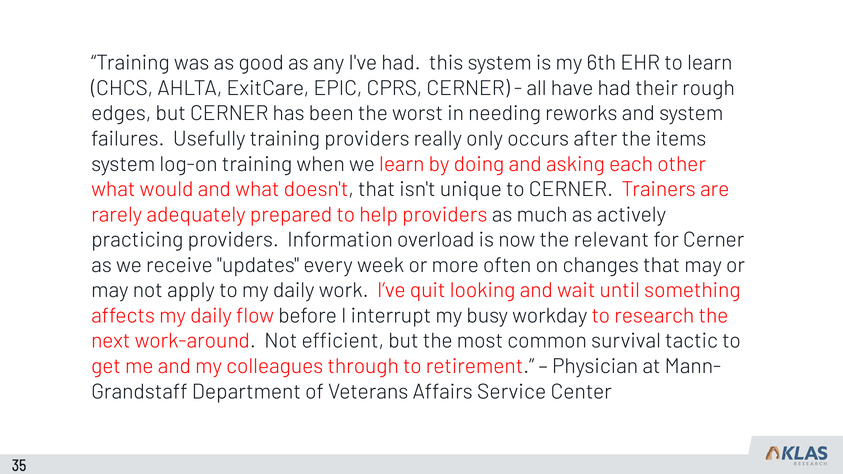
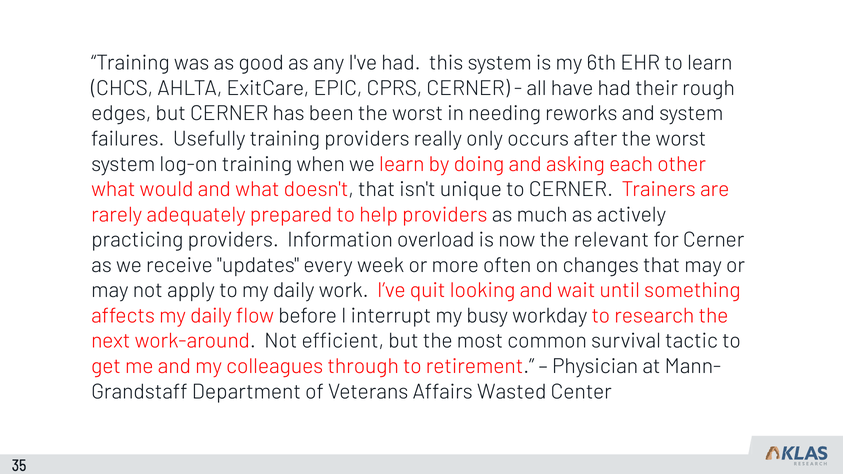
after the items: items -> worst
Service: Service -> Wasted
